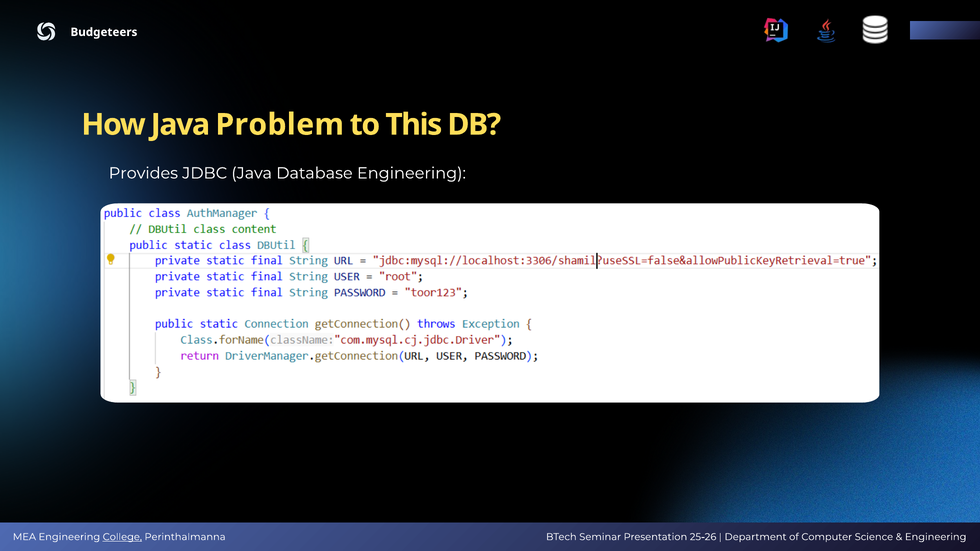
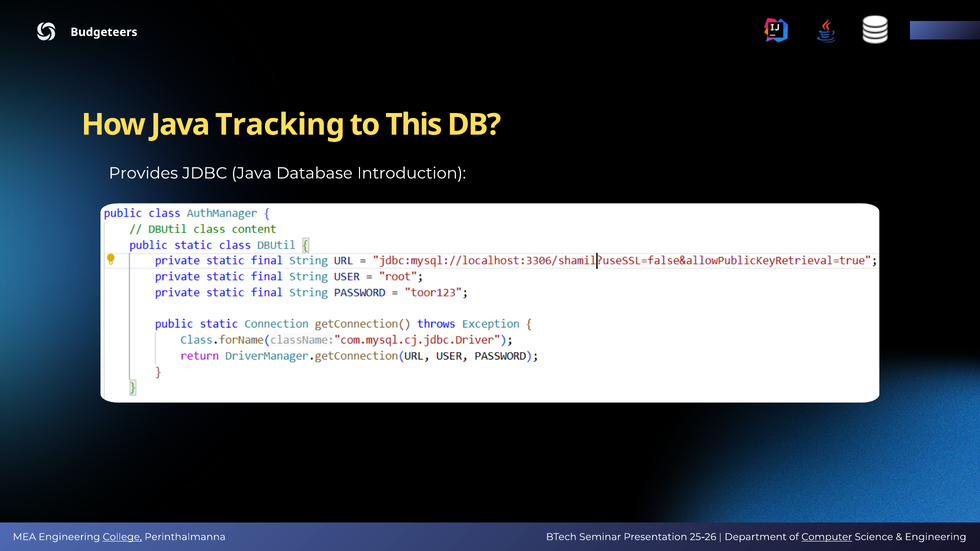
Problem: Problem -> Tracking
Database Engineering: Engineering -> Introduction
Computer underline: none -> present
